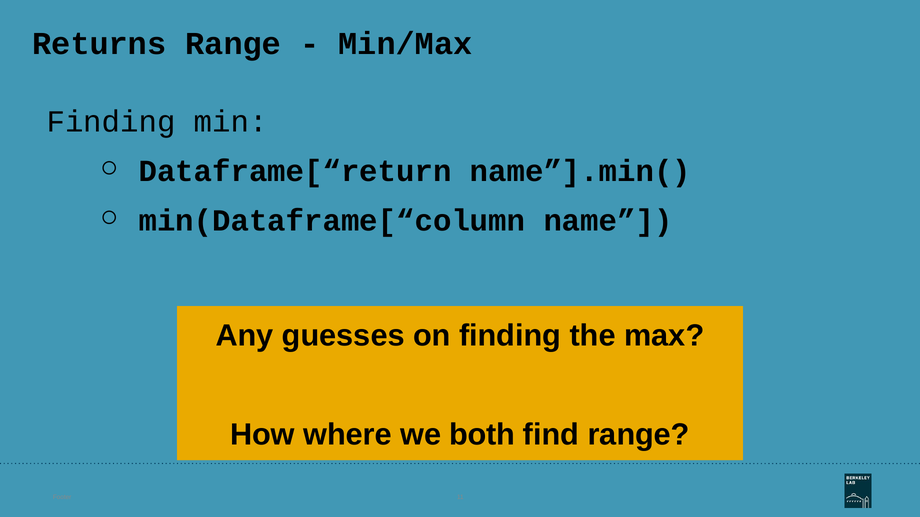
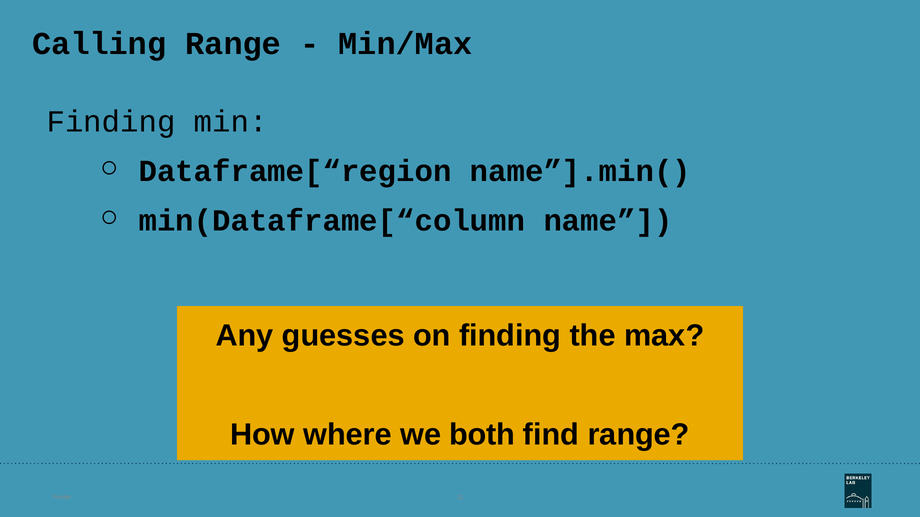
Returns: Returns -> Calling
Dataframe[“return: Dataframe[“return -> Dataframe[“region
